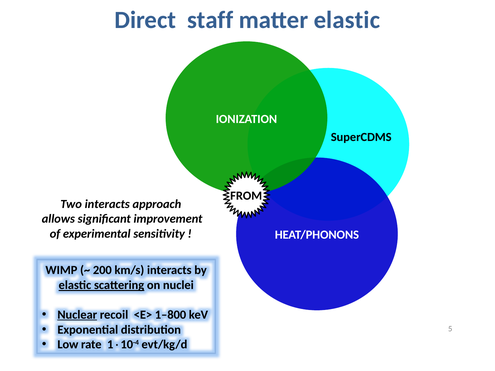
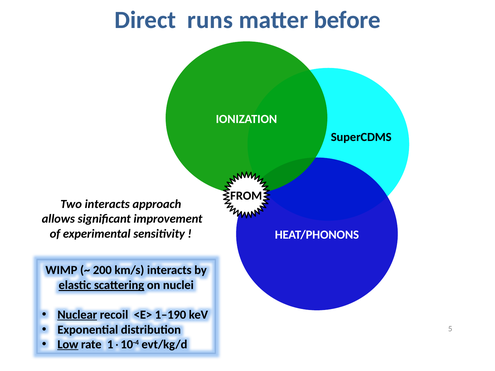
staff: staff -> runs
matter elastic: elastic -> before
1–800: 1–800 -> 1–190
Low underline: none -> present
